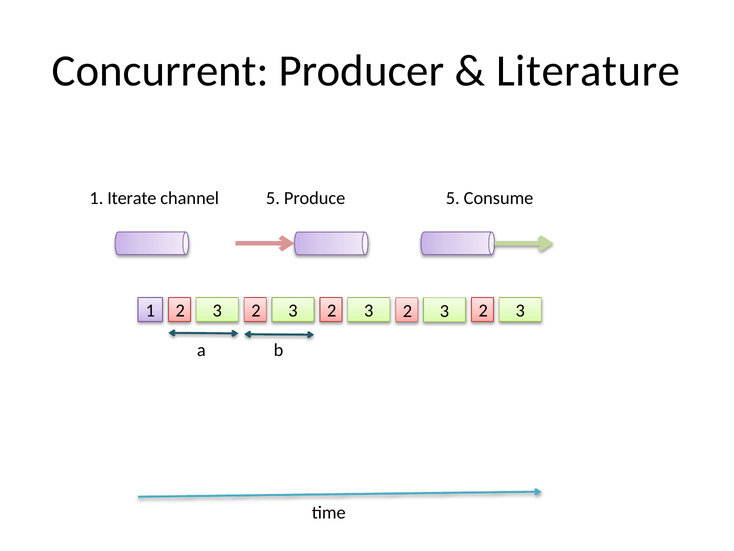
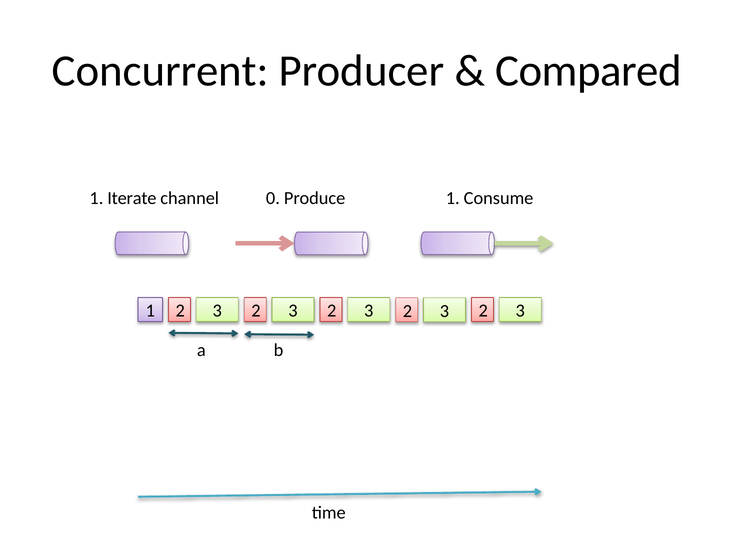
Literature: Literature -> Compared
channel 5: 5 -> 0
Produce 5: 5 -> 1
